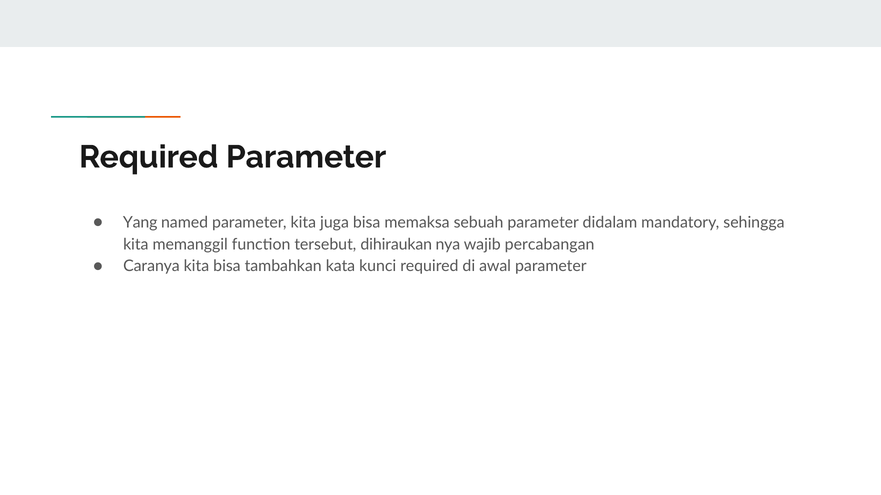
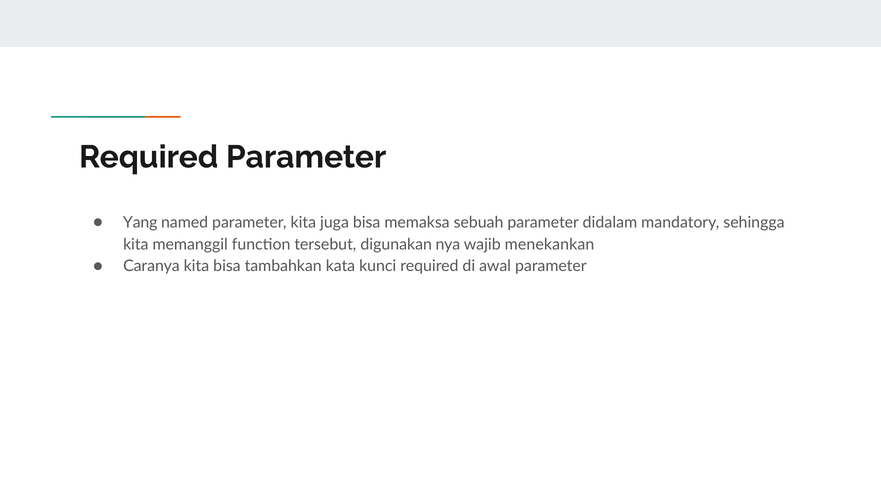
dihiraukan: dihiraukan -> digunakan
percabangan: percabangan -> menekankan
